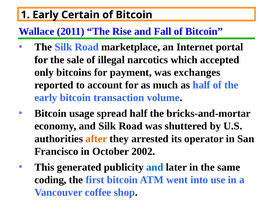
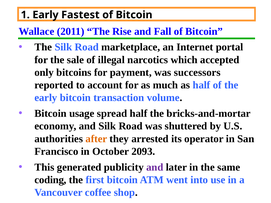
Certain: Certain -> Fastest
exchanges: exchanges -> successors
2002: 2002 -> 2093
and at (155, 167) colour: blue -> purple
